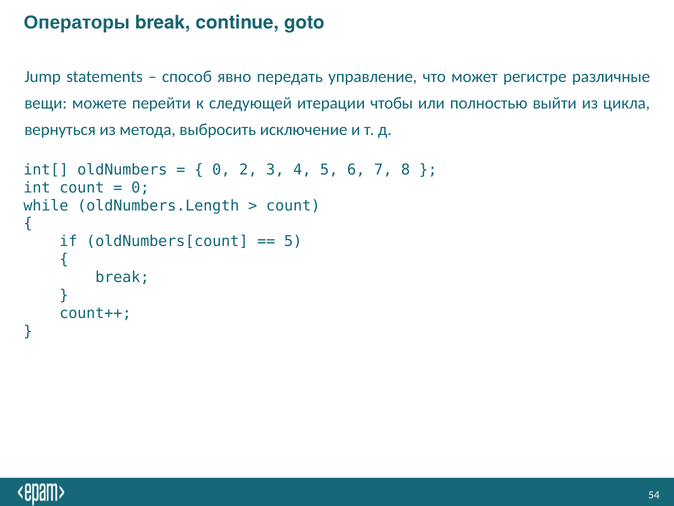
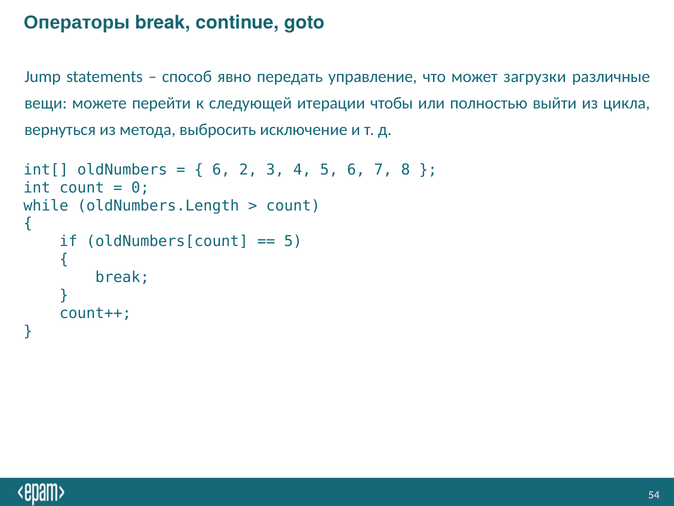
регистре: регистре -> загрузки
0 at (221, 169): 0 -> 6
